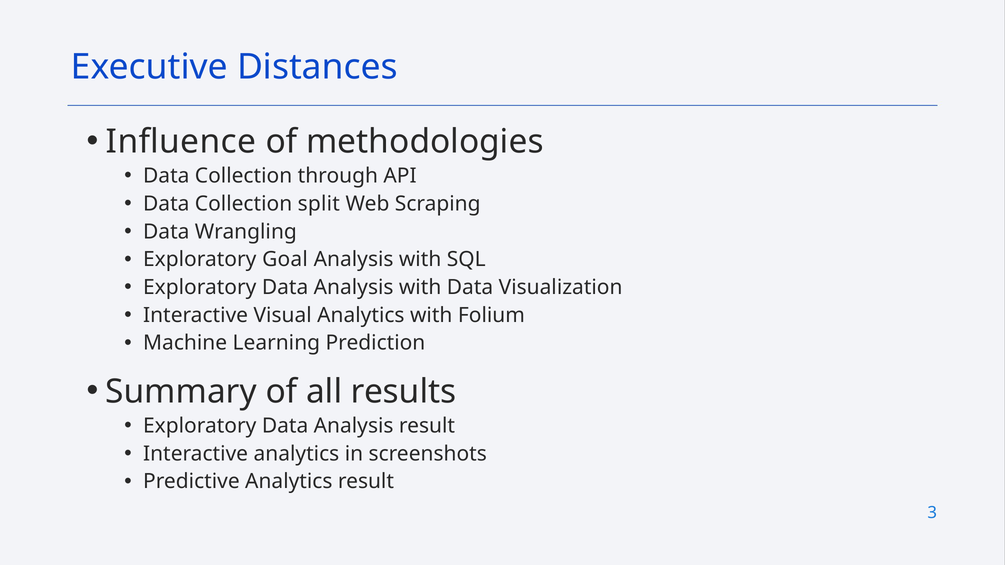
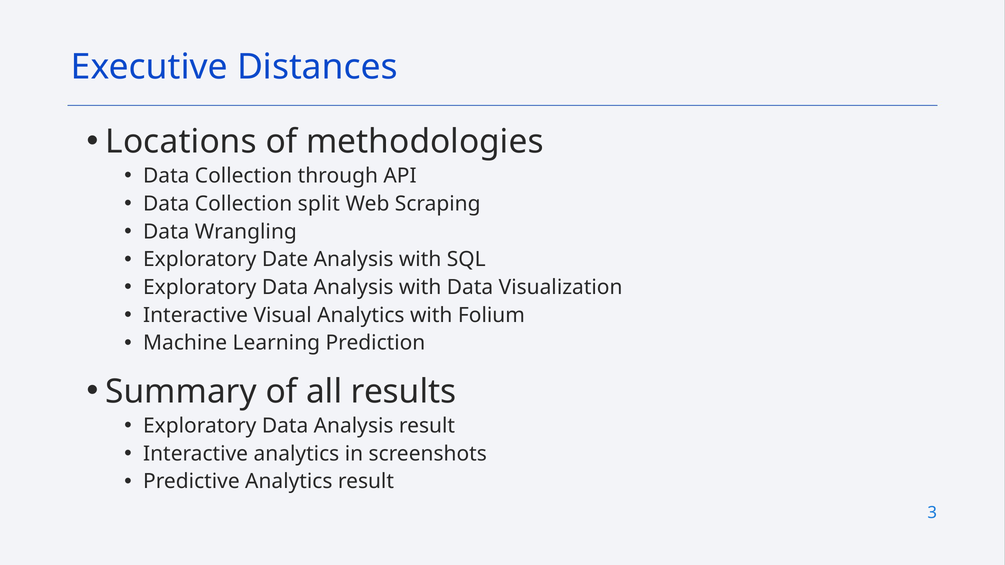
Influence: Influence -> Locations
Goal: Goal -> Date
